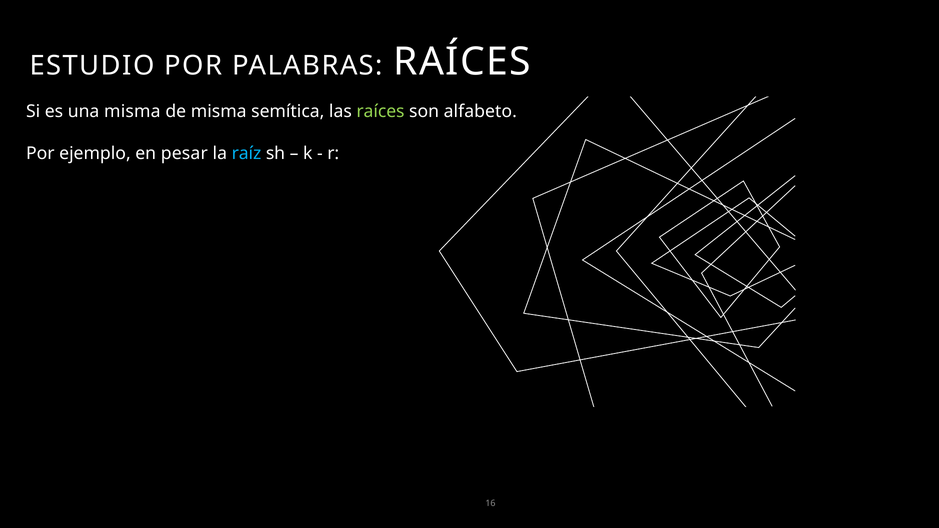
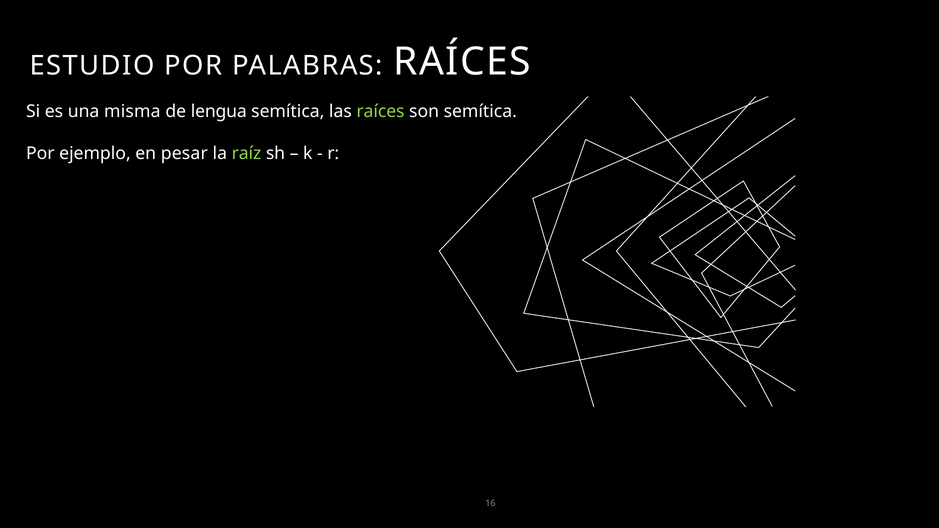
de misma: misma -> lengua
son alfabeto: alfabeto -> semítica
raíz colour: light blue -> light green
